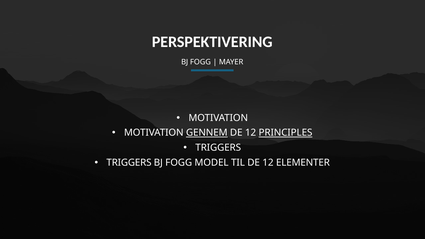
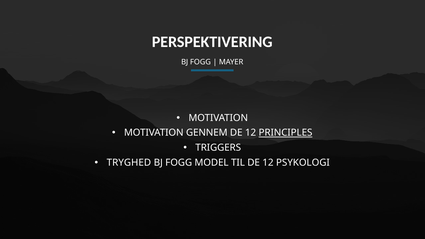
GENNEM underline: present -> none
TRIGGERS at (129, 163): TRIGGERS -> TRYGHED
ELEMENTER: ELEMENTER -> PSYKOLOGI
